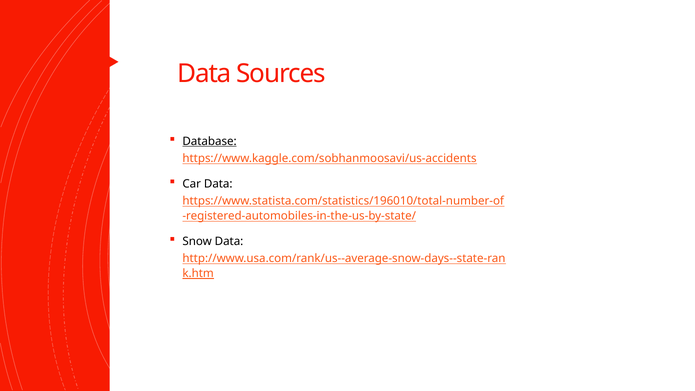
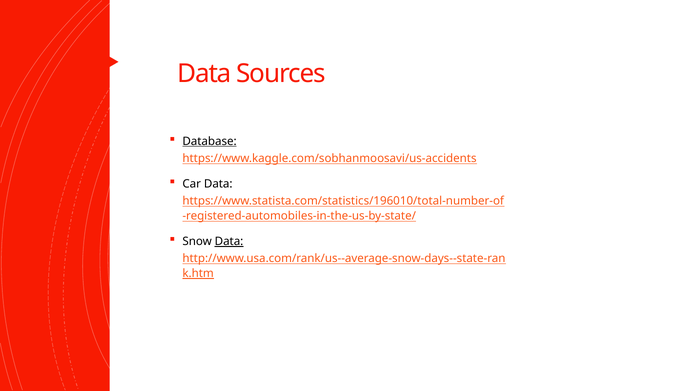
Data at (229, 241) underline: none -> present
